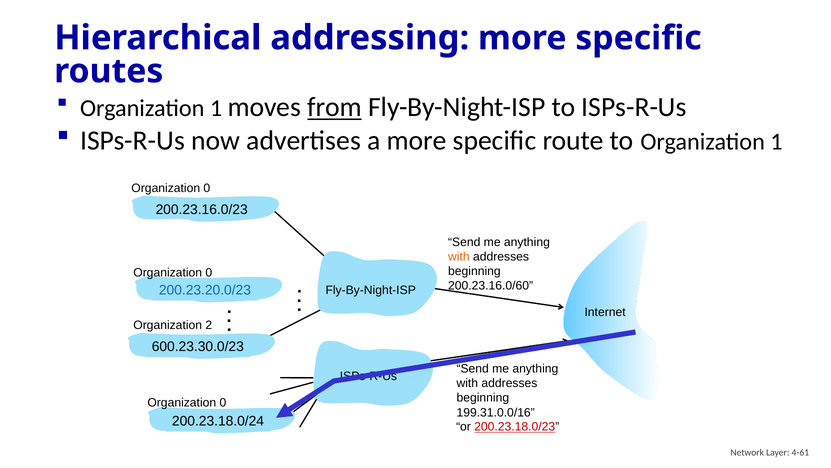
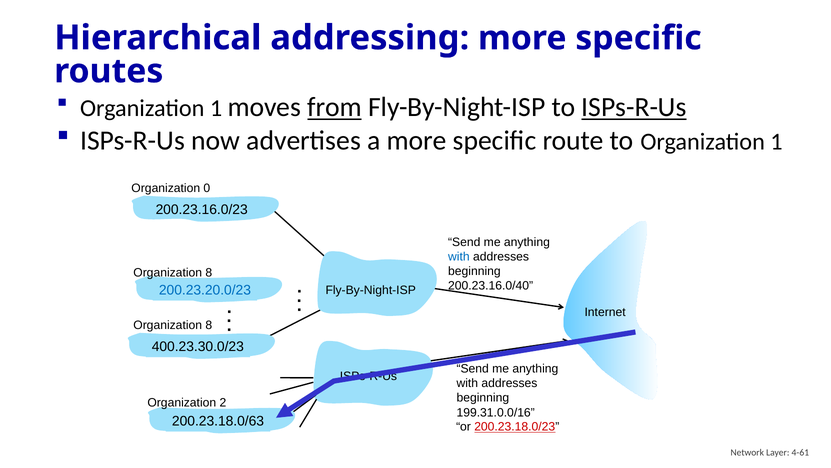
ISPs-R-Us at (634, 107) underline: none -> present
with at (459, 256) colour: orange -> blue
0 at (209, 272): 0 -> 8
200.23.16.0/60: 200.23.16.0/60 -> 200.23.16.0/40
2 at (209, 325): 2 -> 8
600.23.30.0/23: 600.23.30.0/23 -> 400.23.30.0/23
0 at (223, 402): 0 -> 2
200.23.18.0/24: 200.23.18.0/24 -> 200.23.18.0/63
